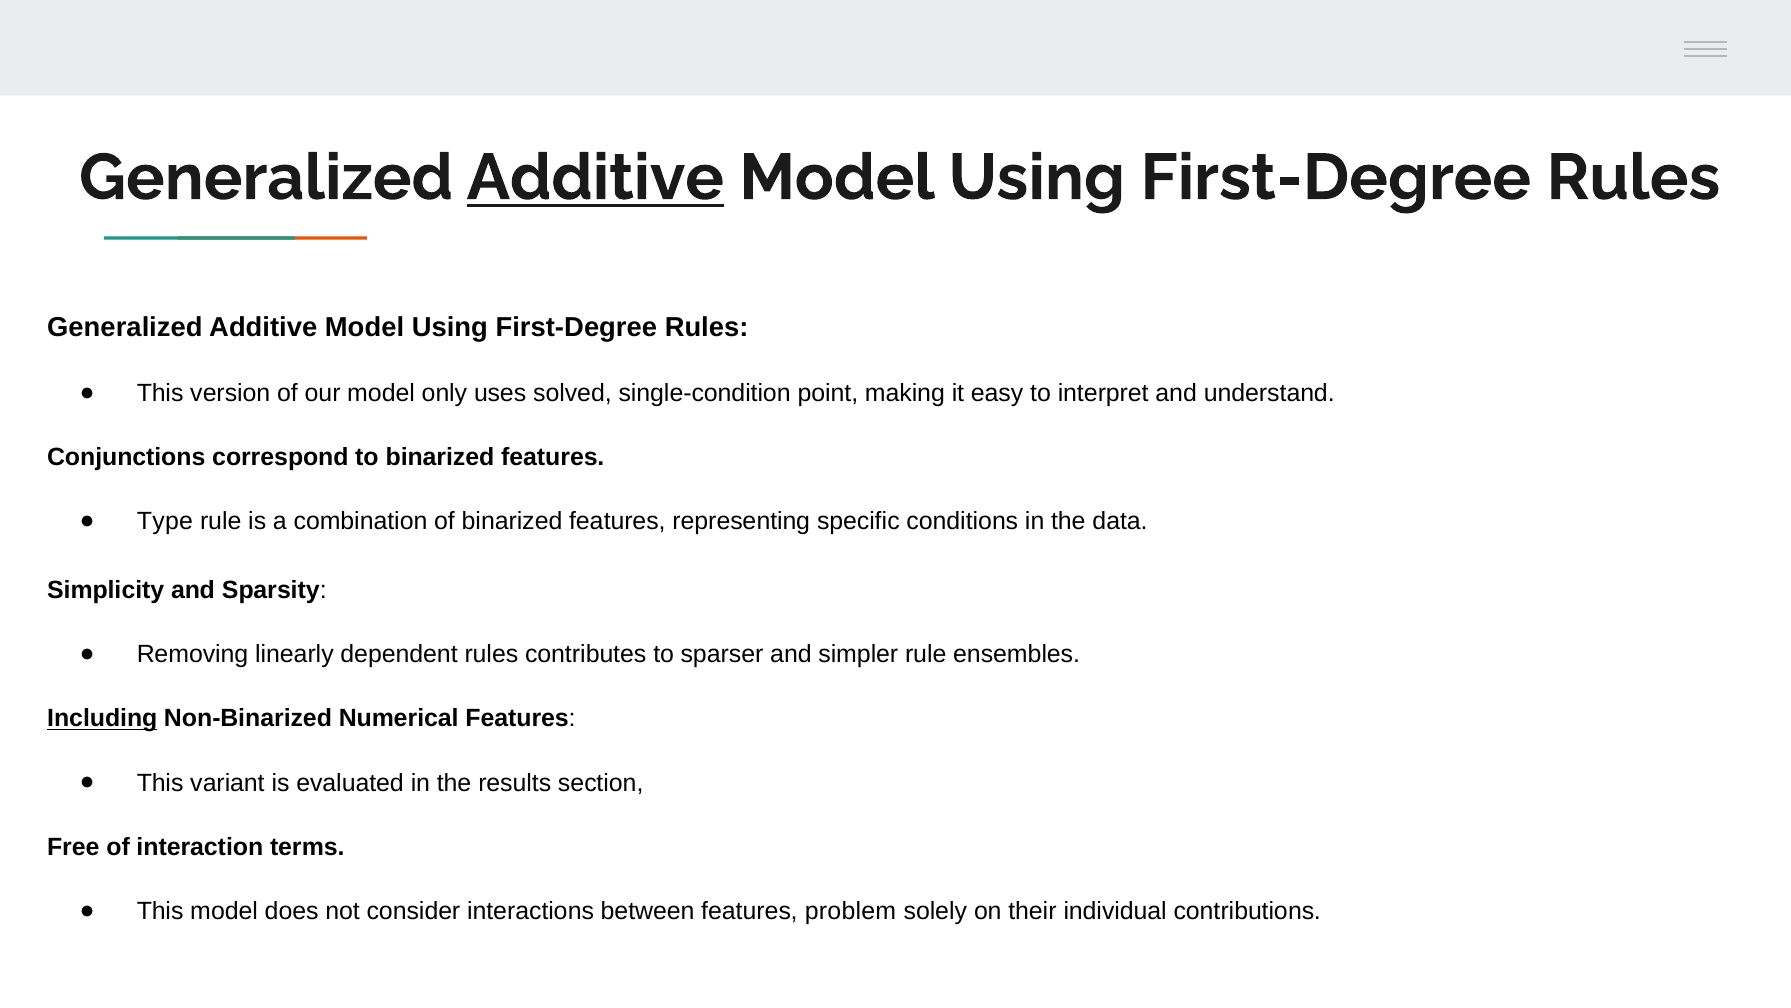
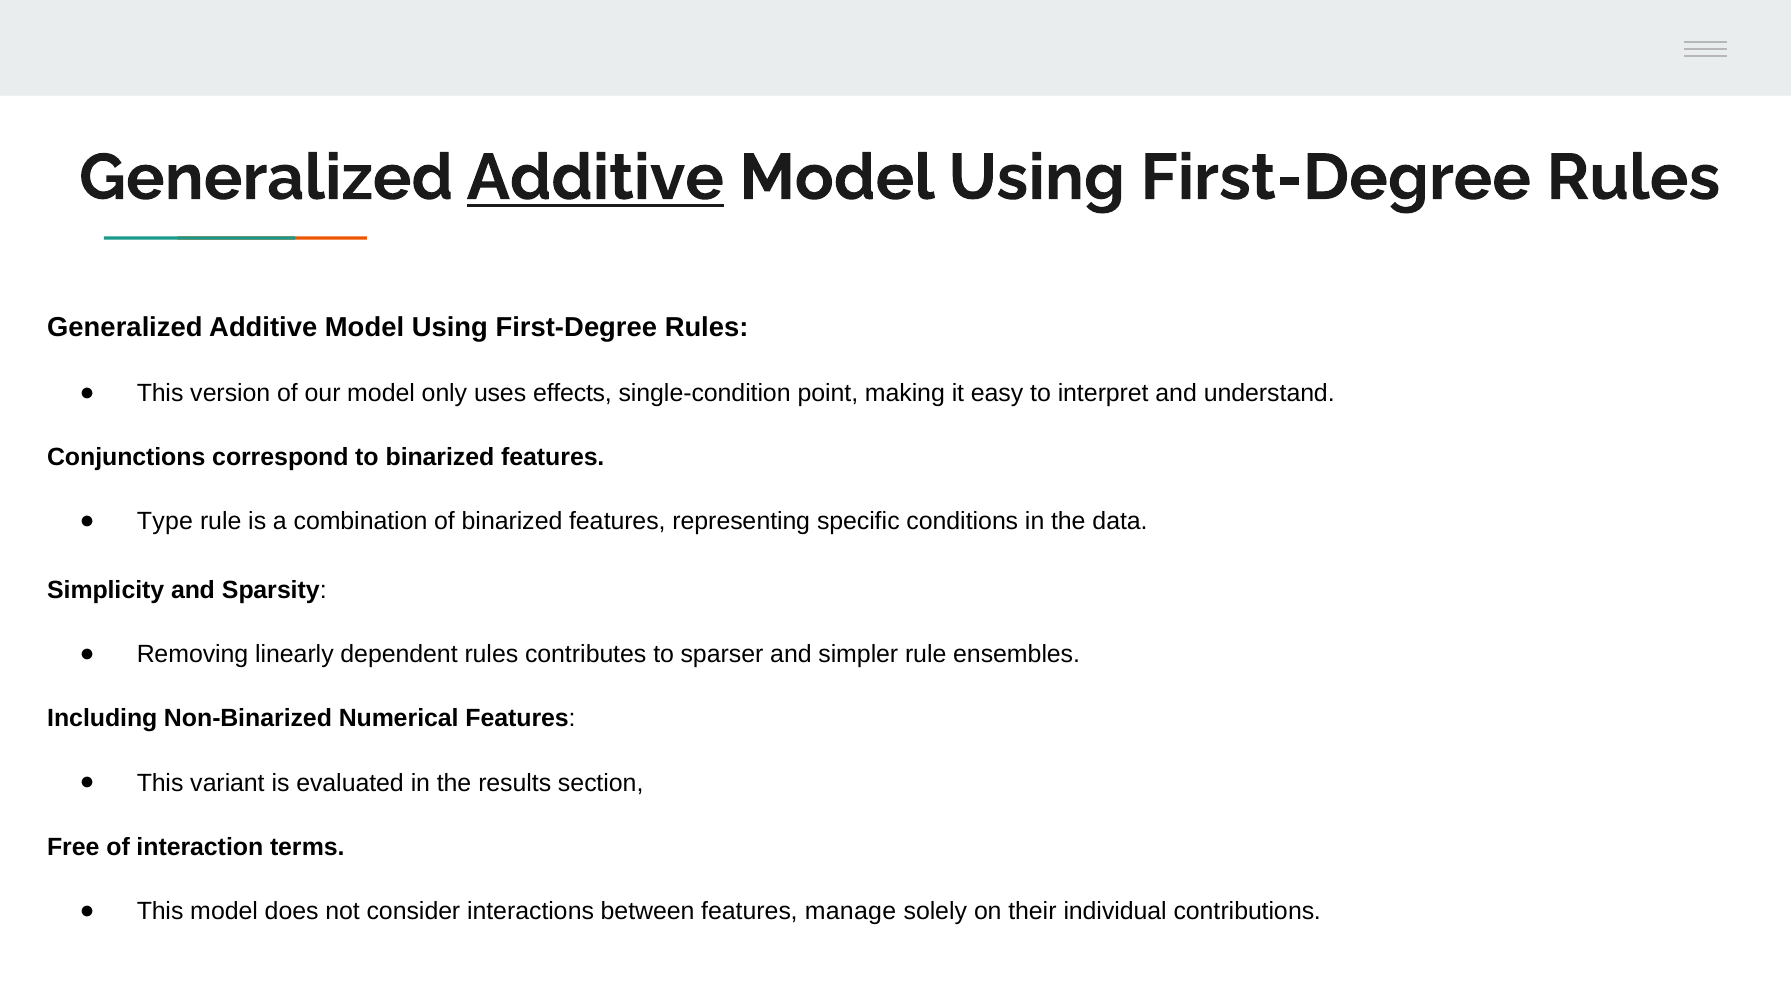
solved: solved -> effects
Including underline: present -> none
problem: problem -> manage
